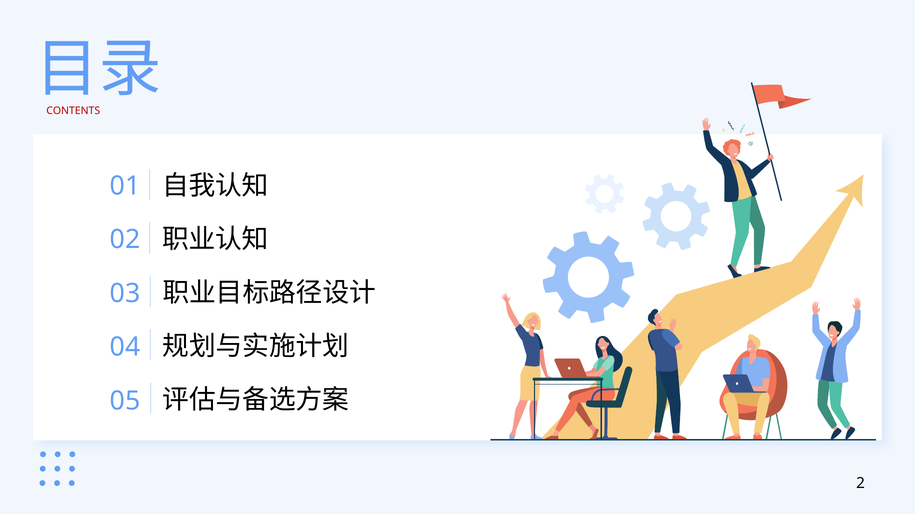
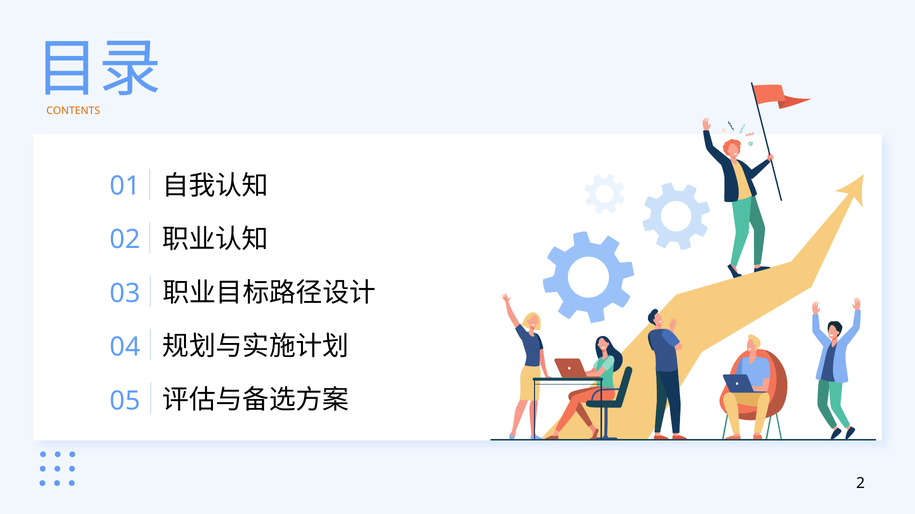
CONTENTS colour: red -> orange
